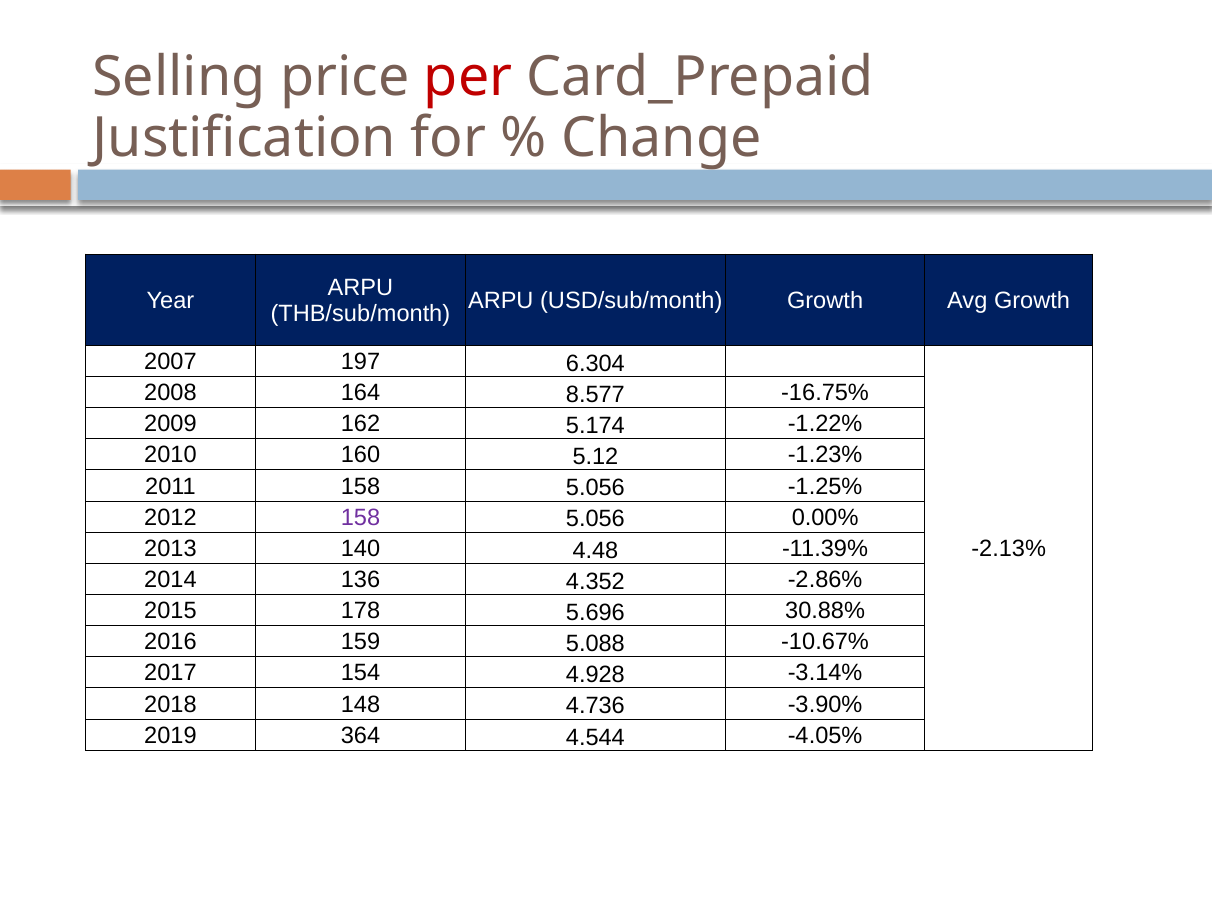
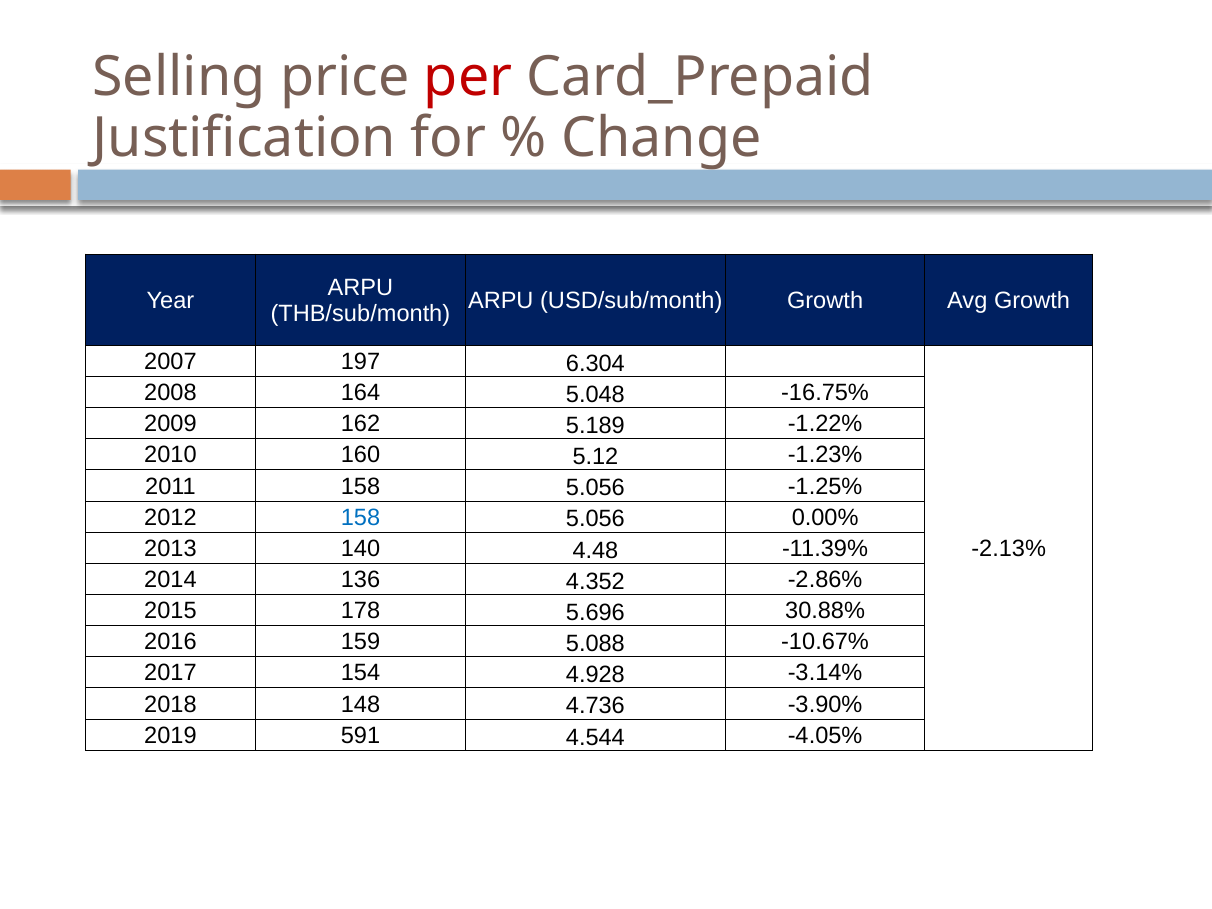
8.577: 8.577 -> 5.048
5.174: 5.174 -> 5.189
158 at (360, 517) colour: purple -> blue
364: 364 -> 591
